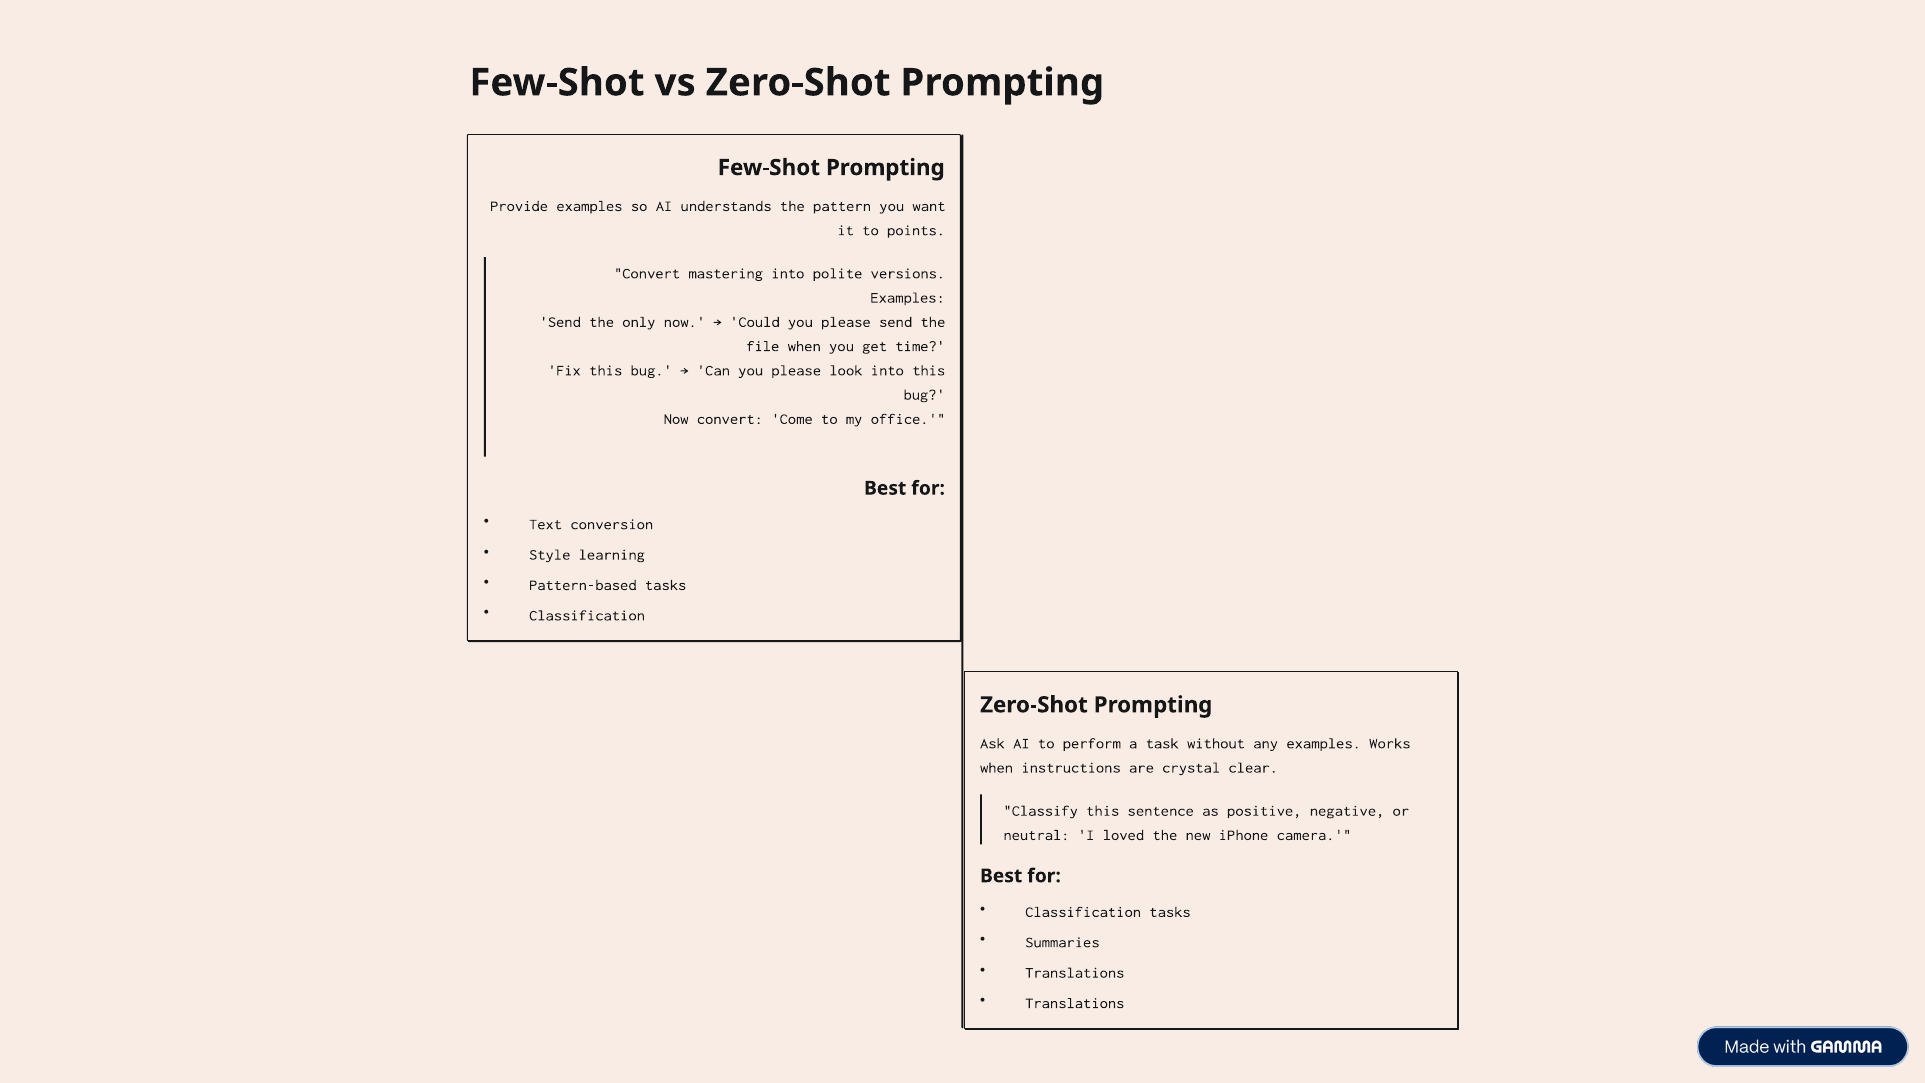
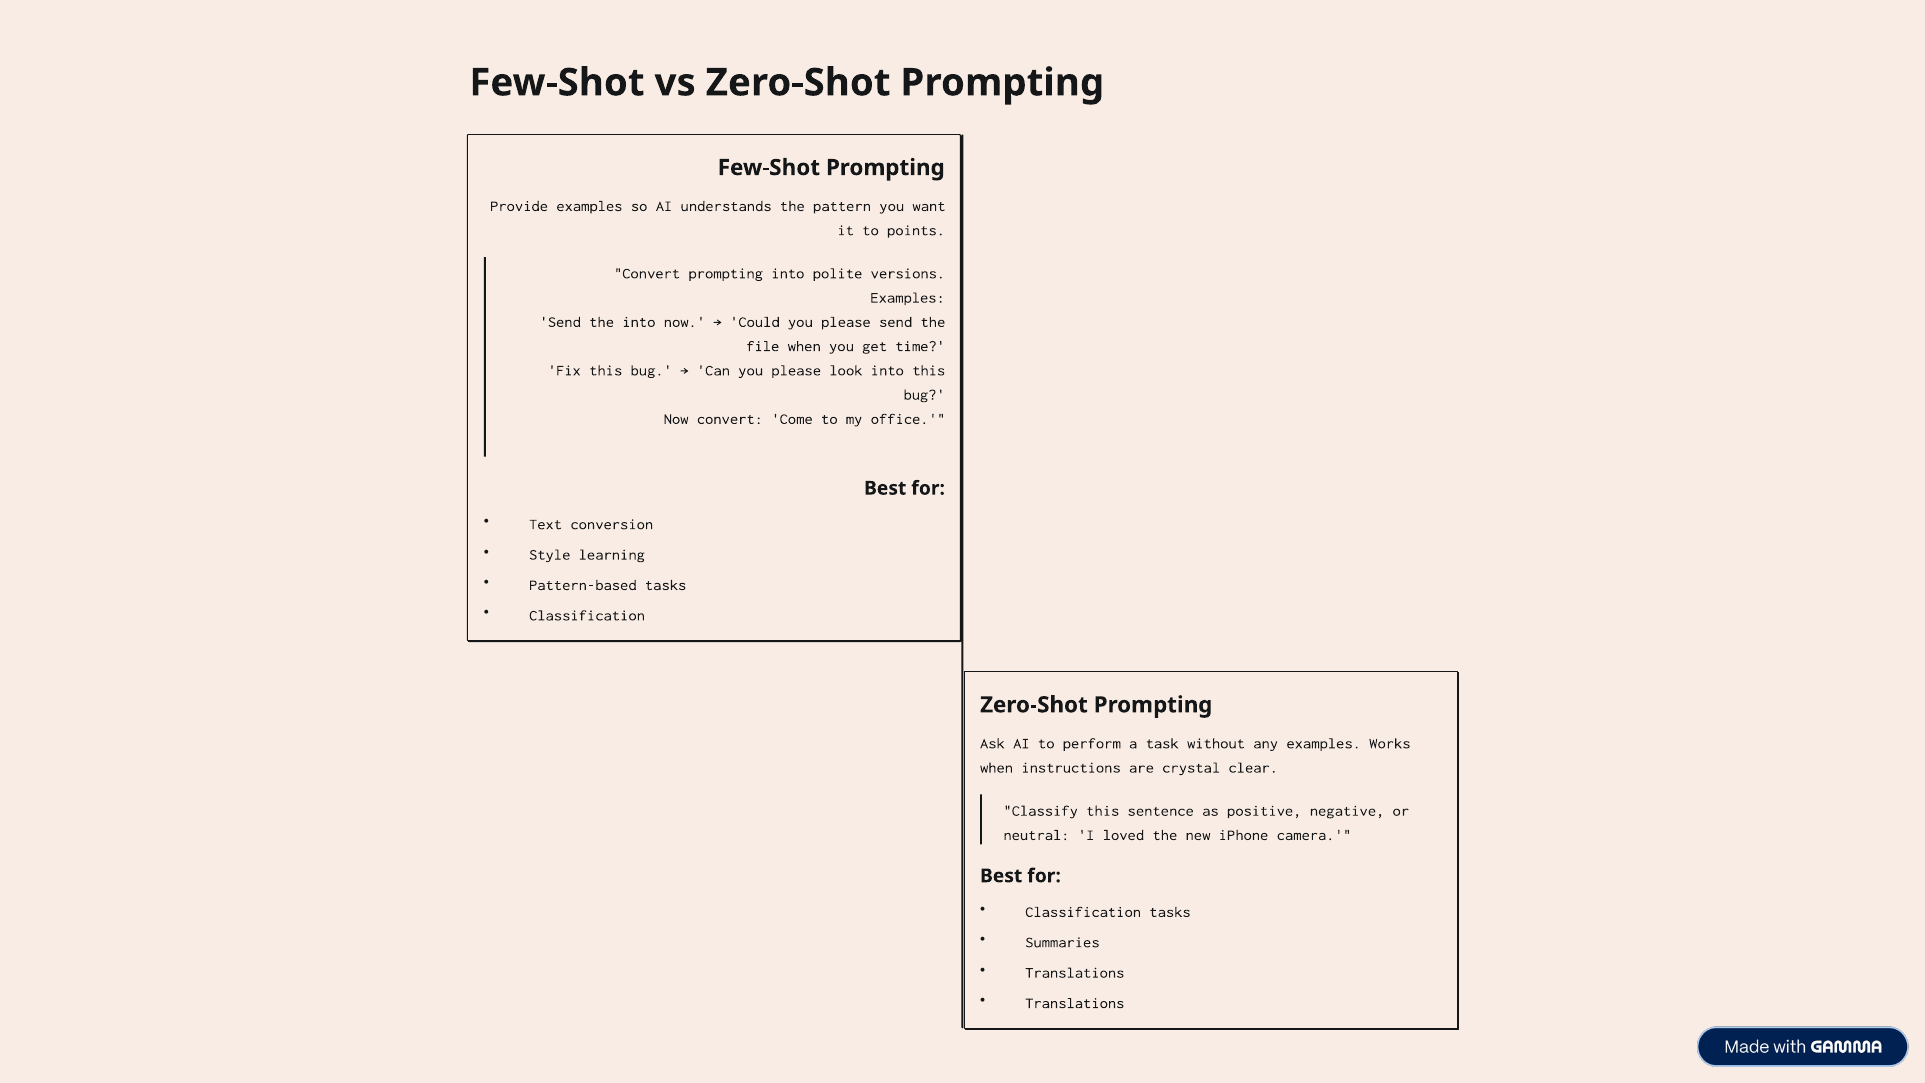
Convert mastering: mastering -> prompting
the only: only -> into
